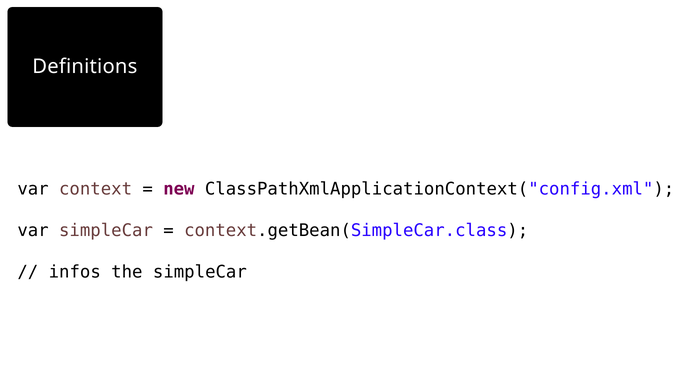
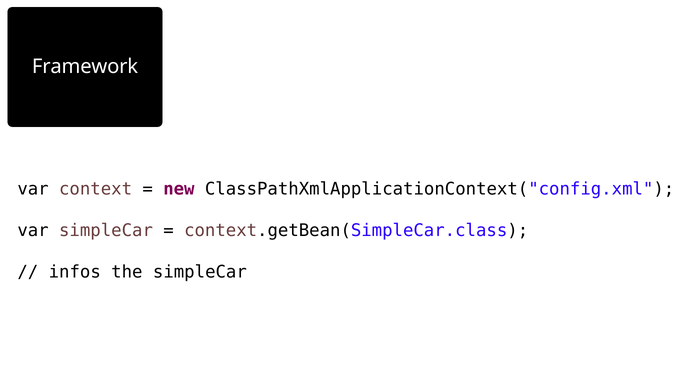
Definitions: Definitions -> Framework
